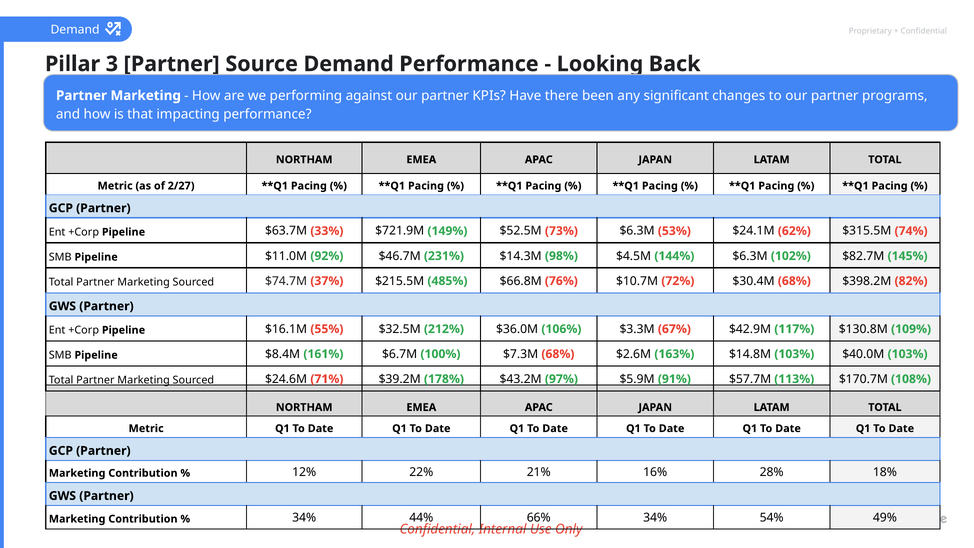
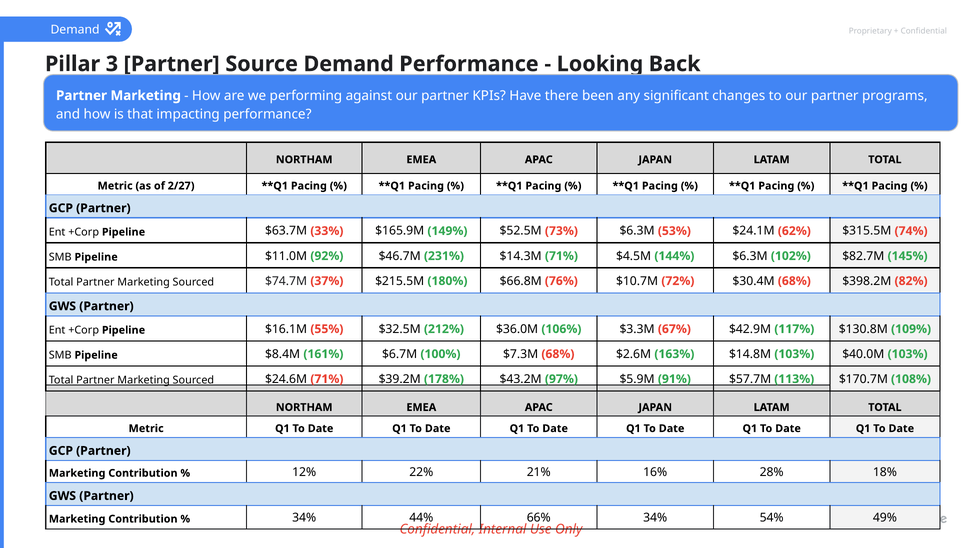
$721.9M: $721.9M -> $165.9M
$14.3M 98%: 98% -> 71%
485%: 485% -> 180%
